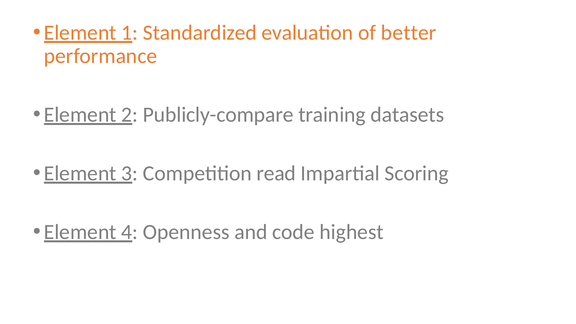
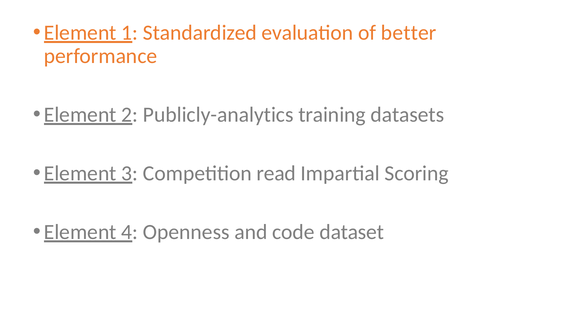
Publicly-compare: Publicly-compare -> Publicly-analytics
highest: highest -> dataset
